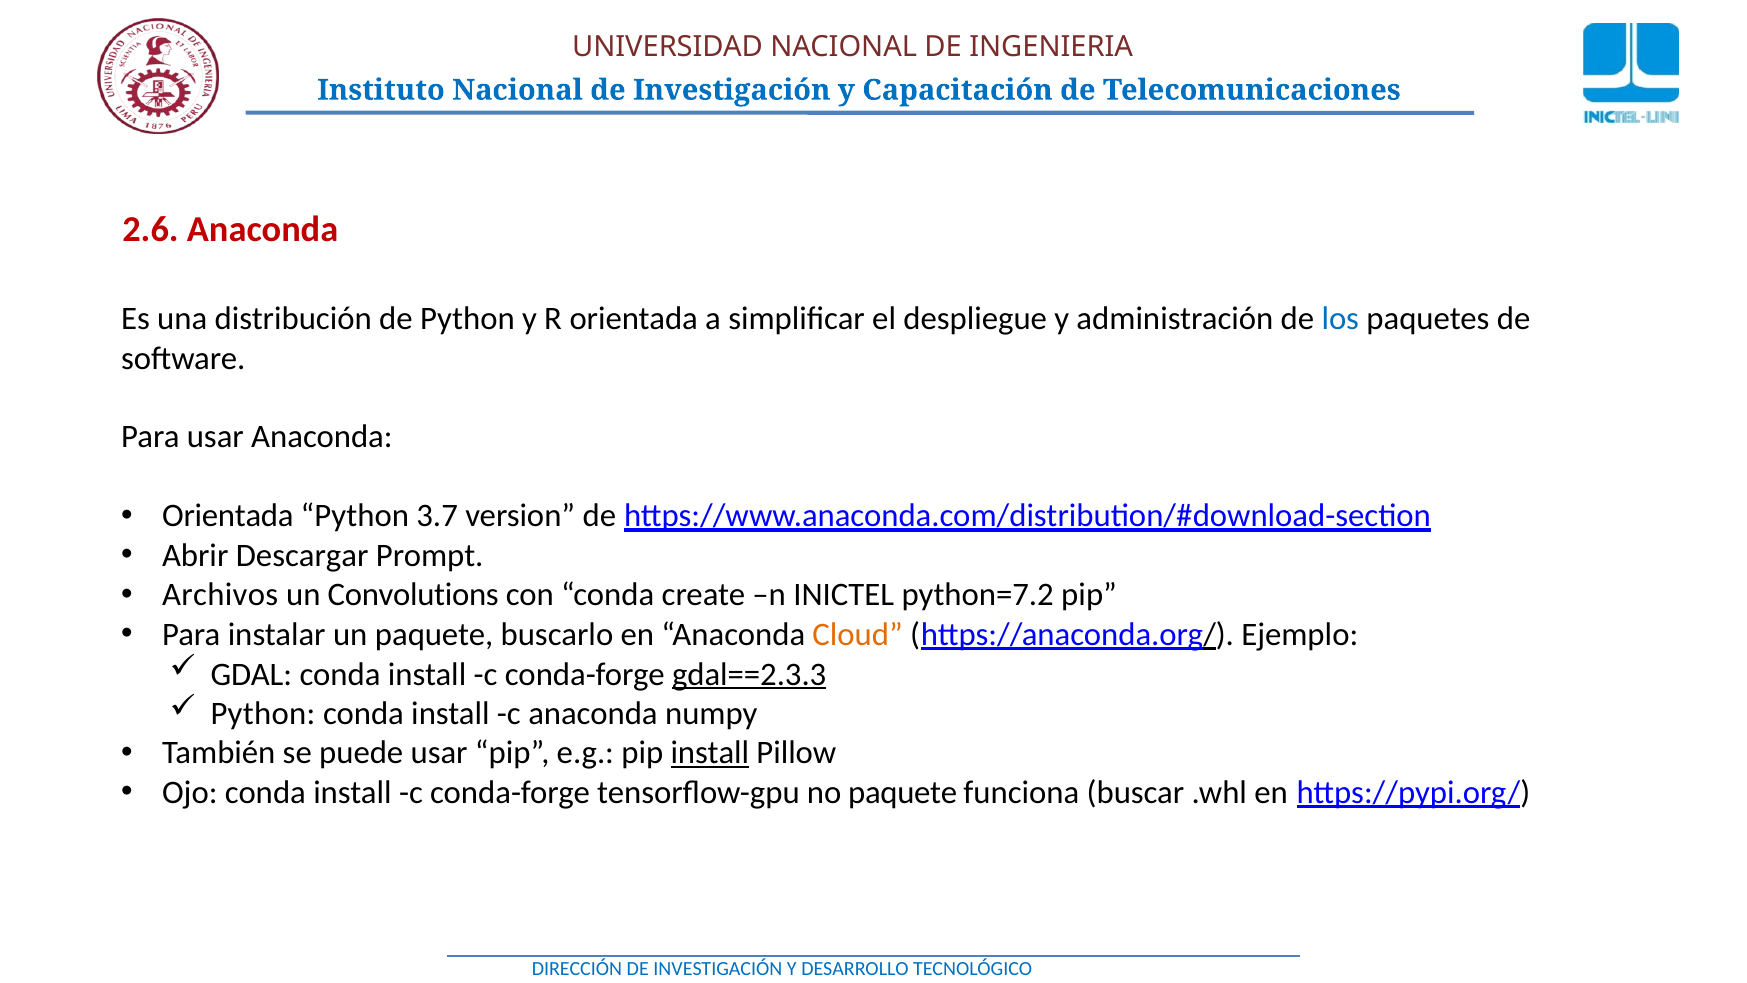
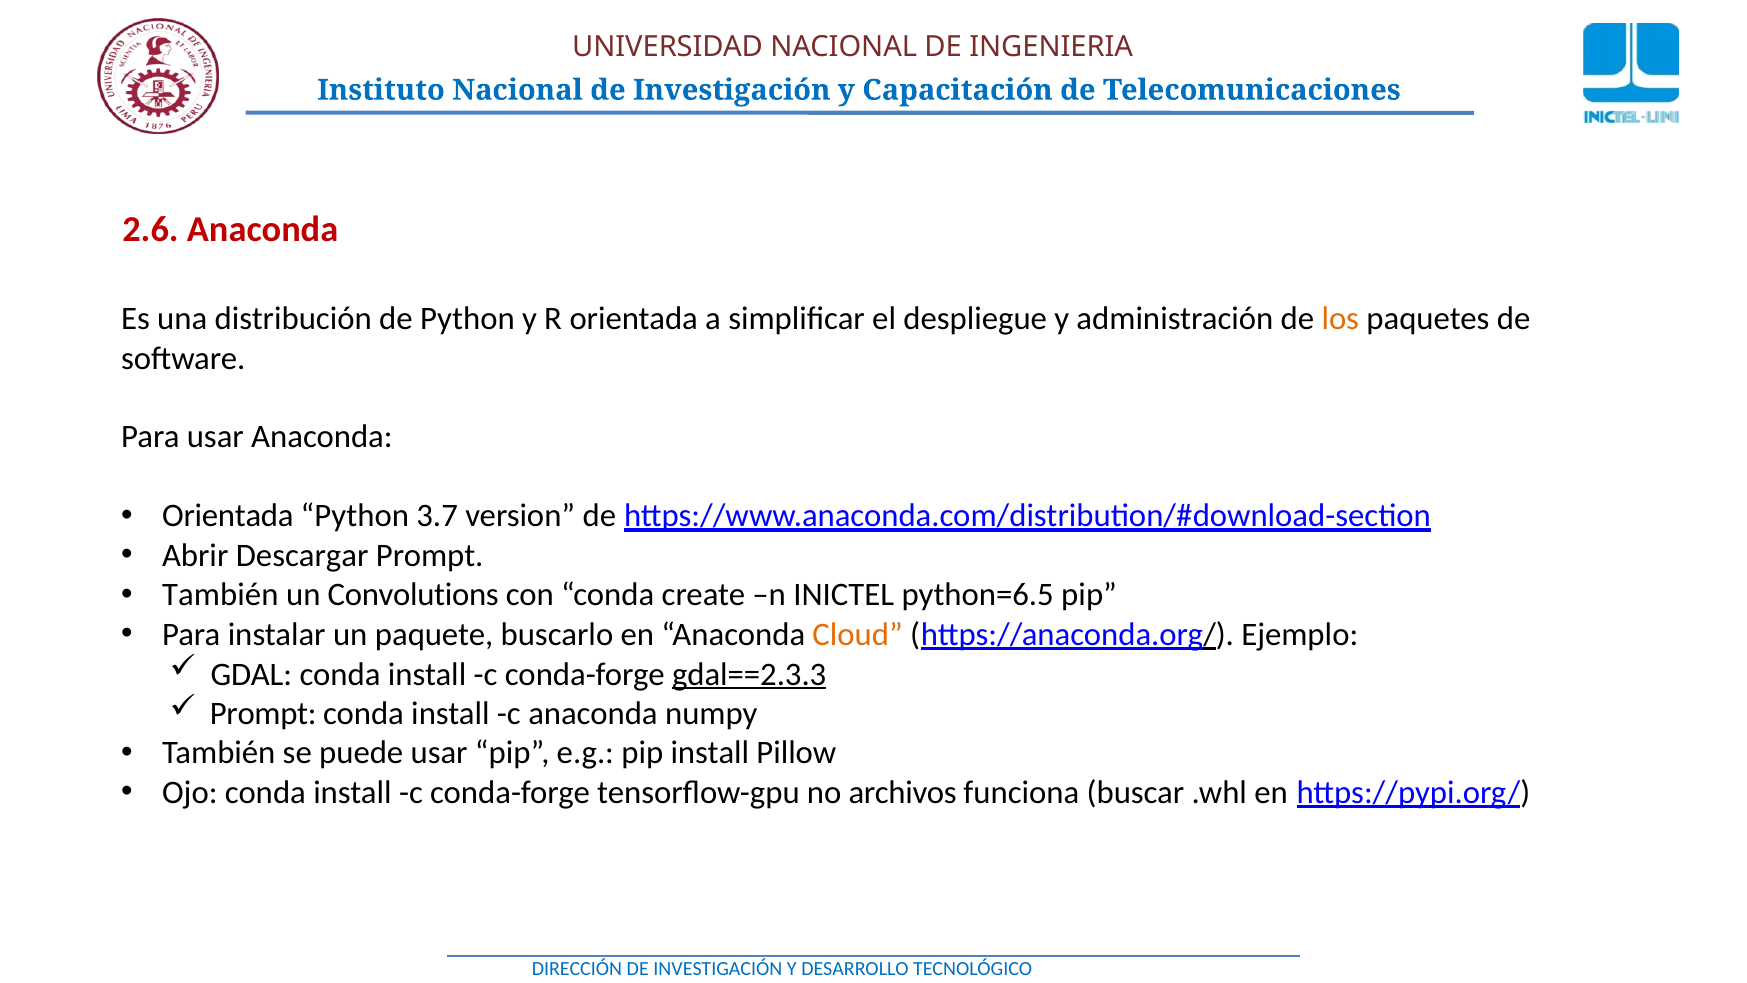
los colour: blue -> orange
Archivos at (220, 595): Archivos -> También
python=7.2: python=7.2 -> python=6.5
Python at (263, 713): Python -> Prompt
install at (710, 753) underline: present -> none
no paquete: paquete -> archivos
